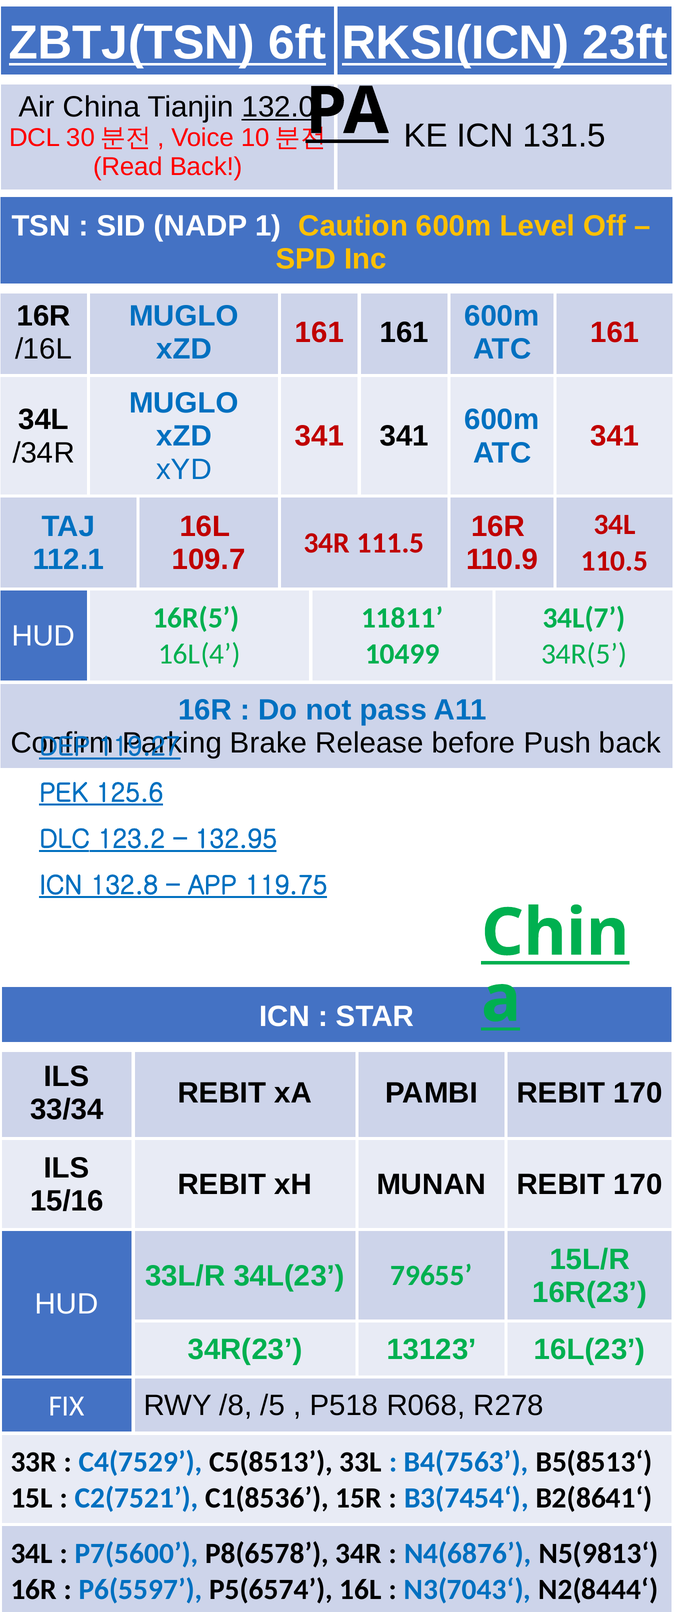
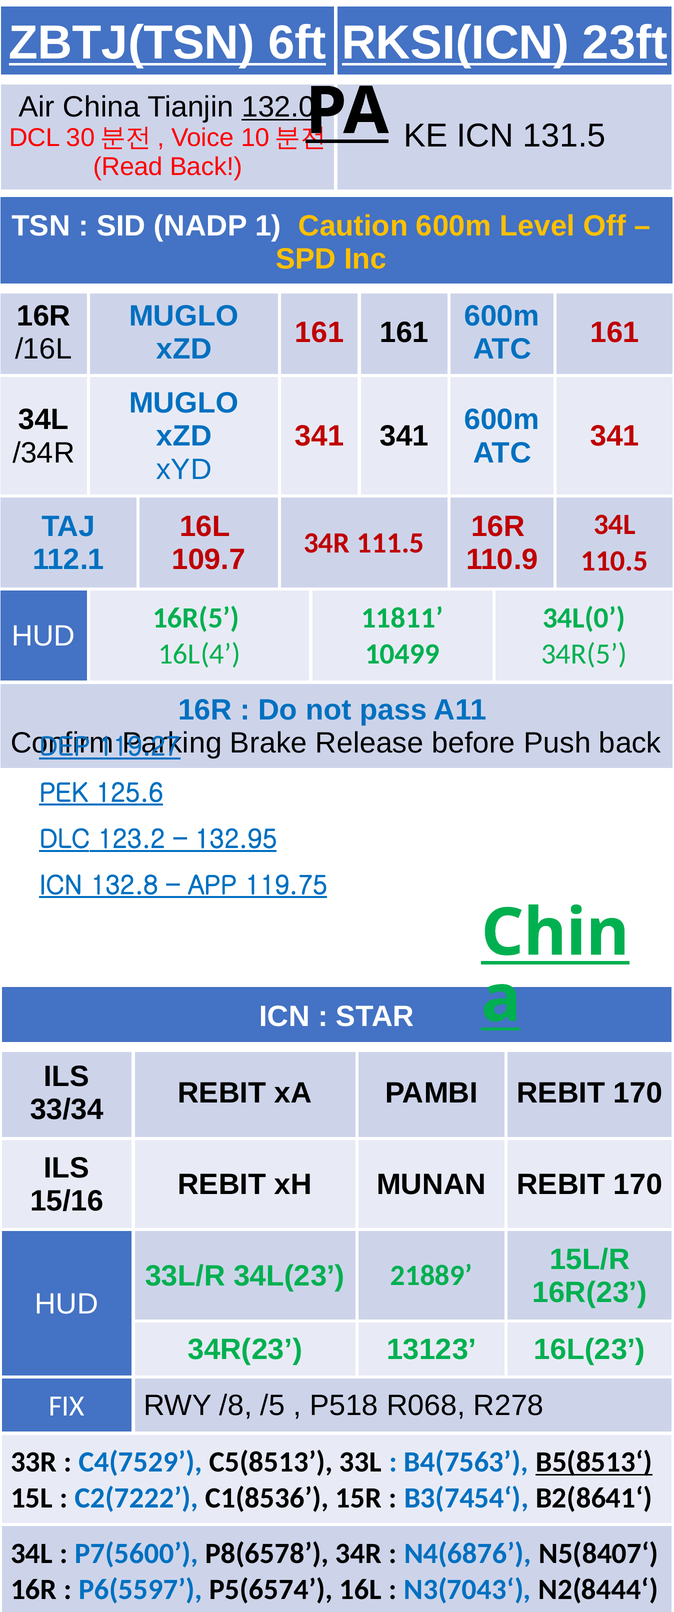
34L(7: 34L(7 -> 34L(0
79655: 79655 -> 21889
B5(8513‘ underline: none -> present
C2(7521: C2(7521 -> C2(7222
N5(9813‘: N5(9813‘ -> N5(8407‘
